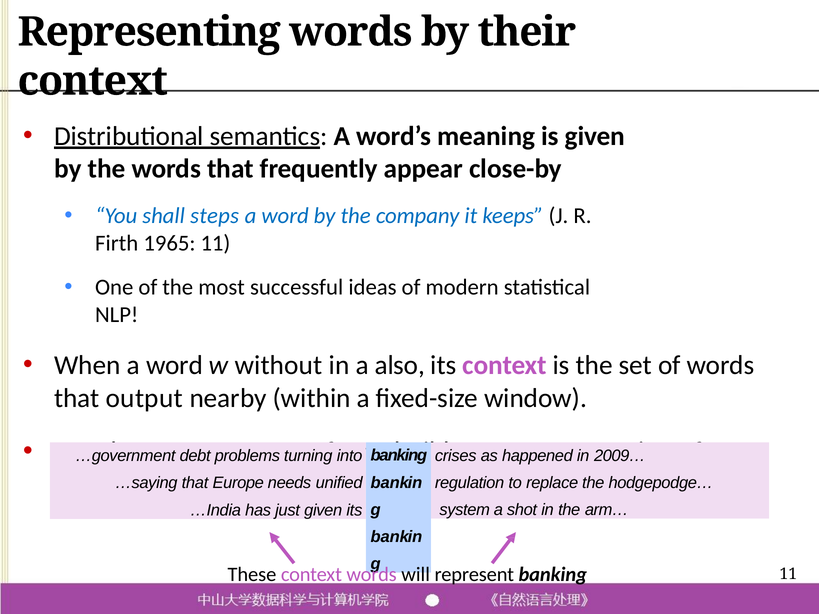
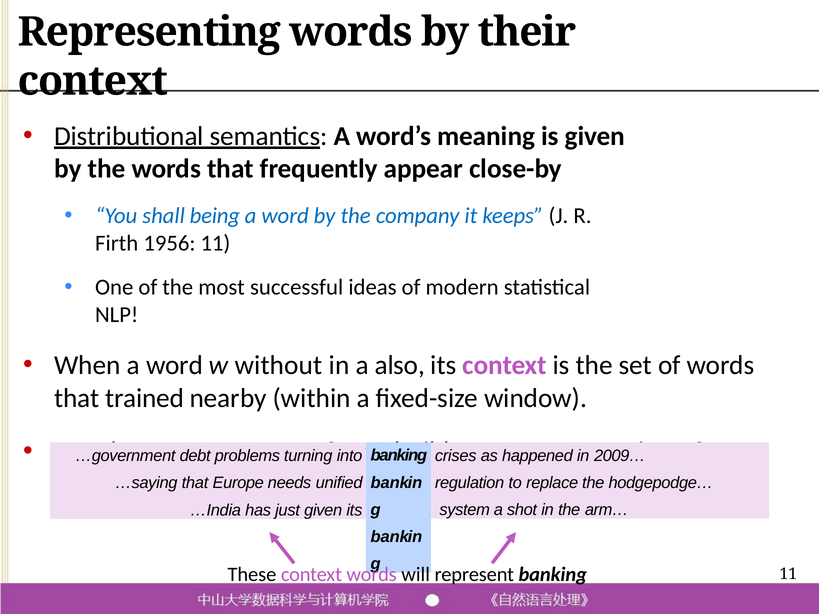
steps: steps -> being
1965: 1965 -> 1956
output: output -> trained
